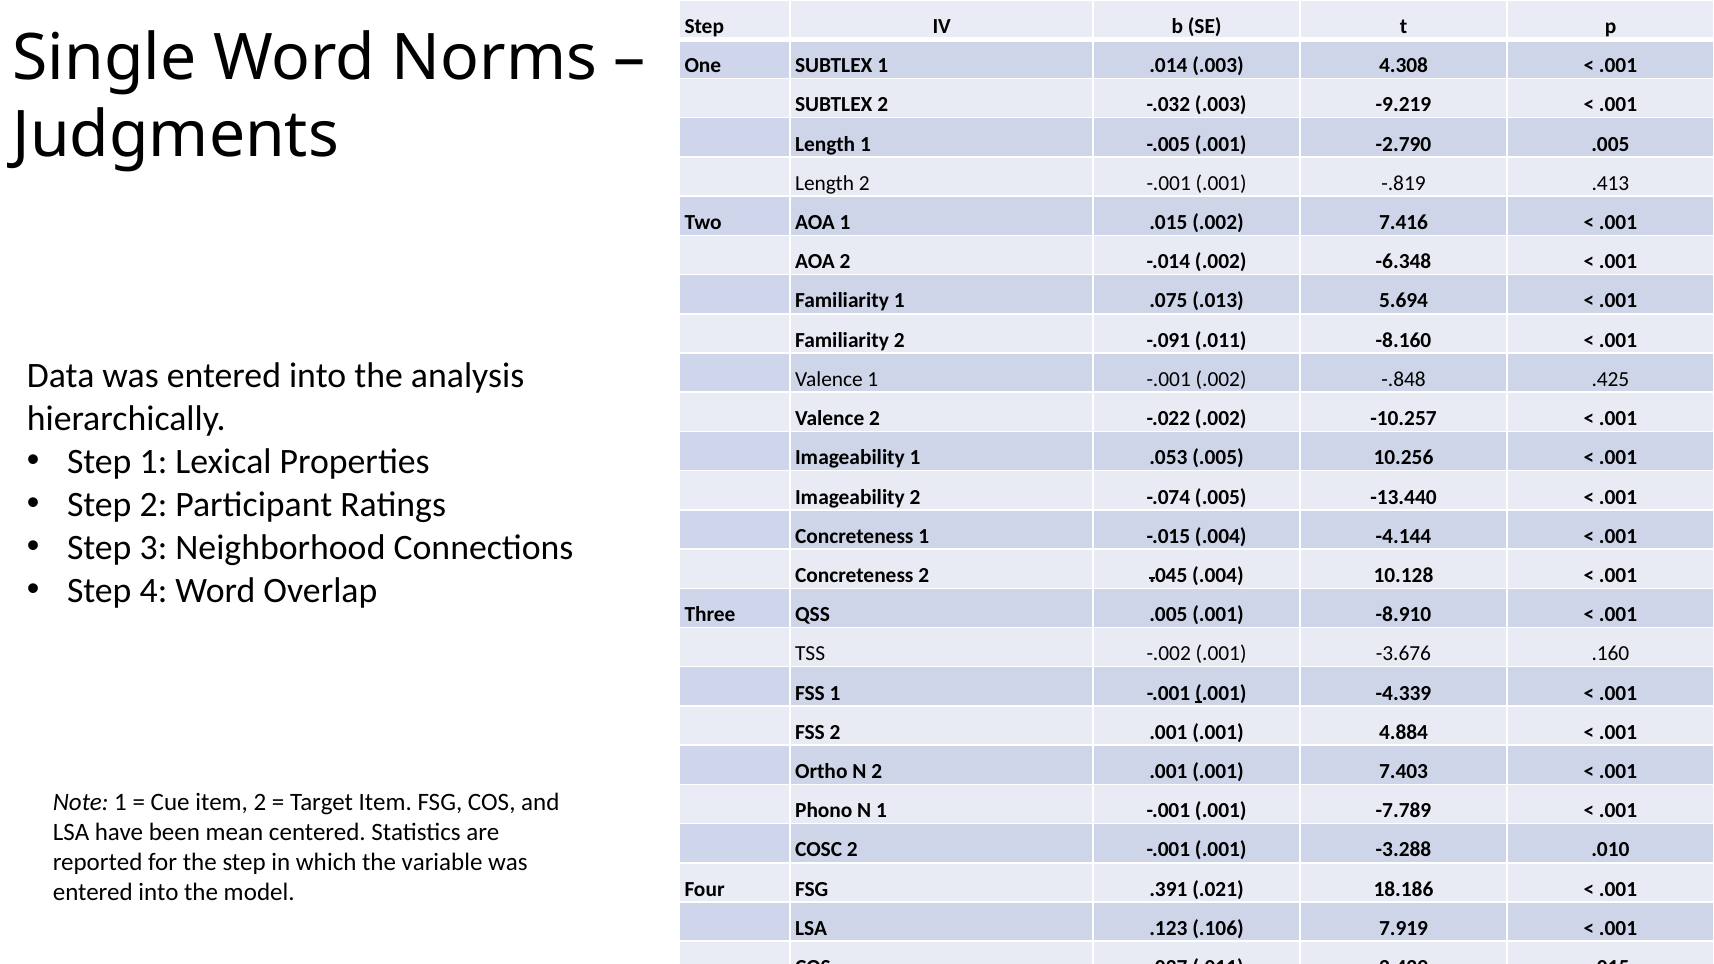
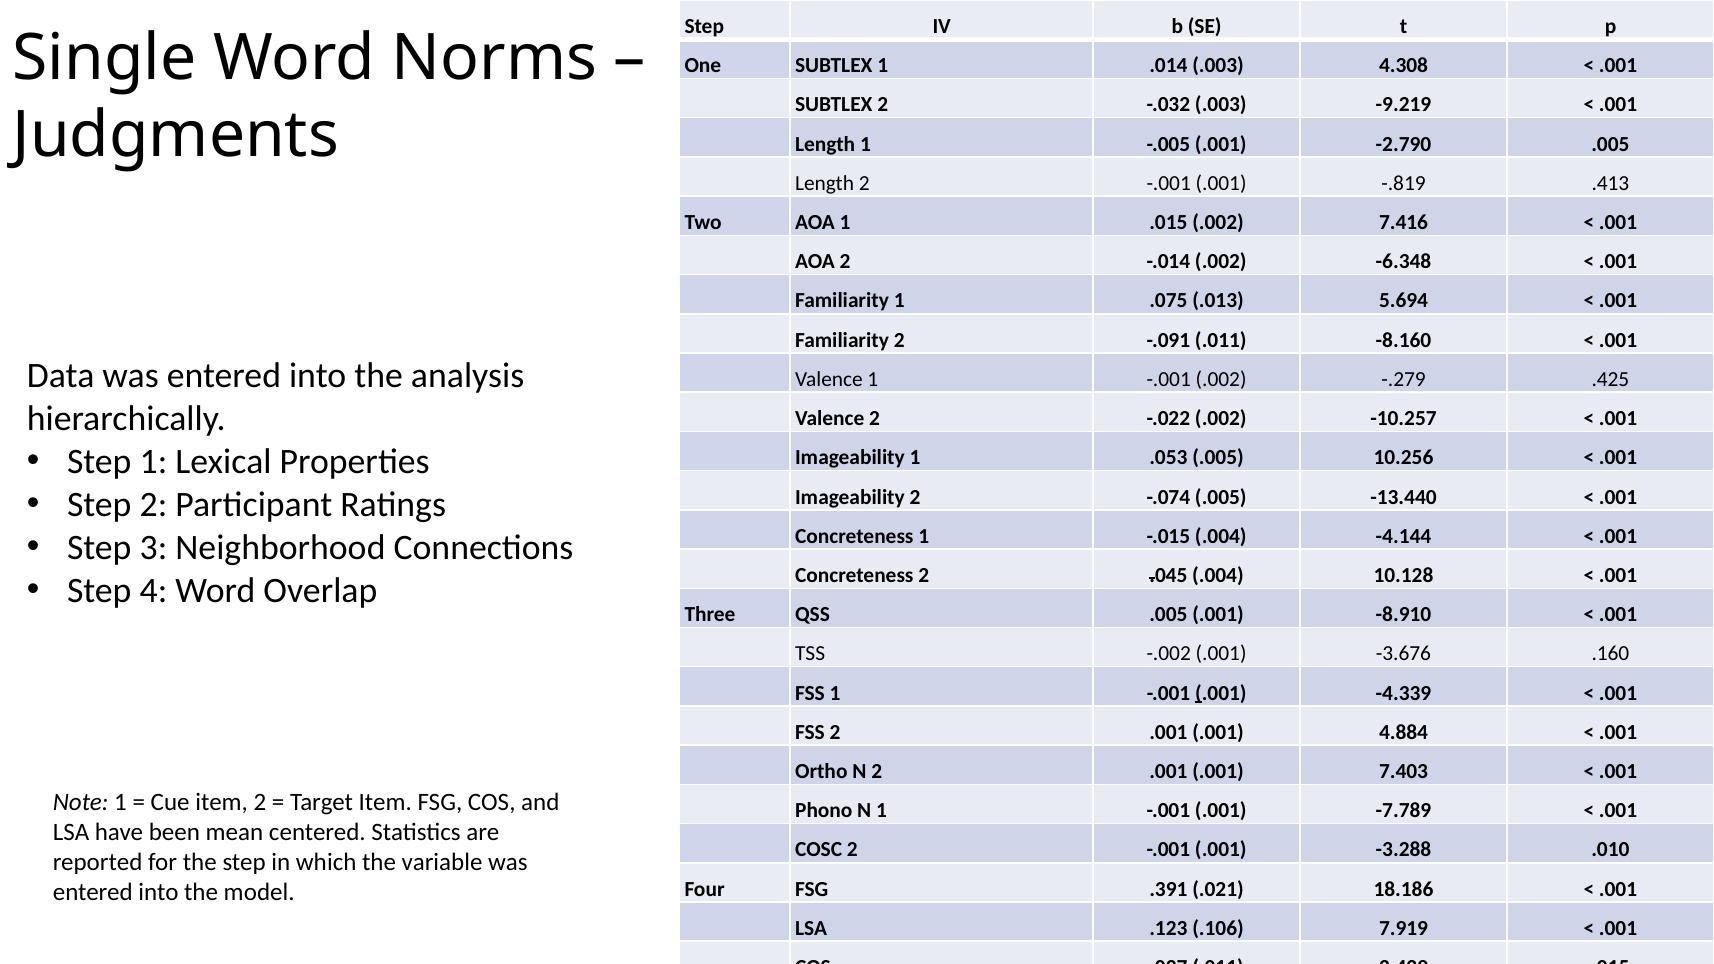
-.848: -.848 -> -.279
